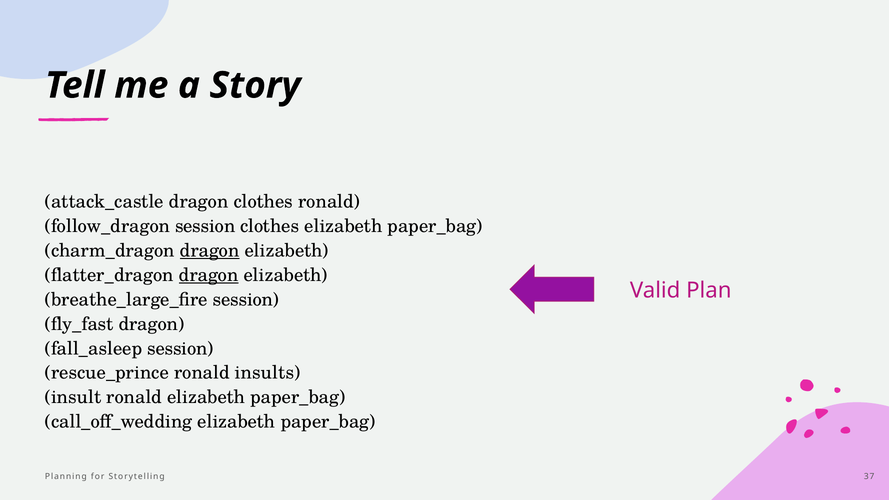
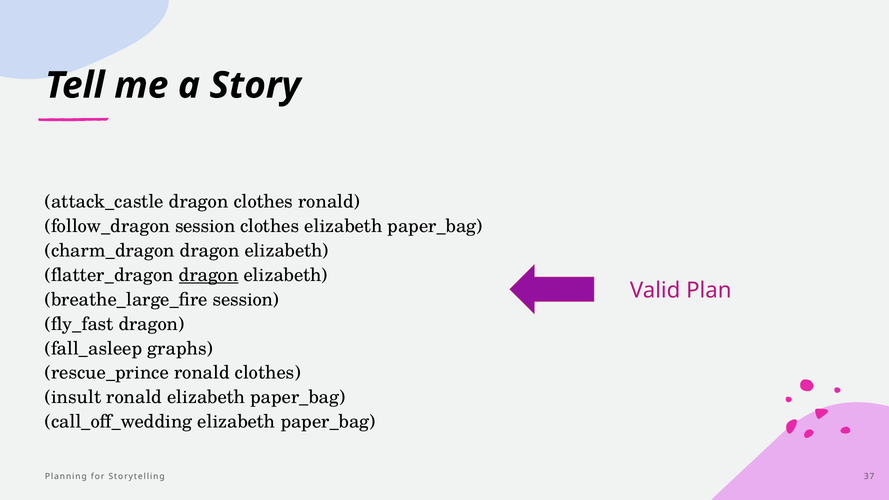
dragon at (210, 251) underline: present -> none
fall_asleep session: session -> graphs
ronald insults: insults -> clothes
